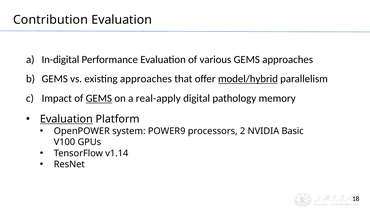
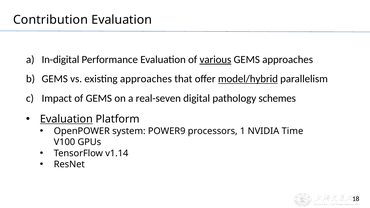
various underline: none -> present
GEMS at (99, 98) underline: present -> none
real-apply: real-apply -> real-seven
memory: memory -> schemes
2: 2 -> 1
Basic: Basic -> Time
